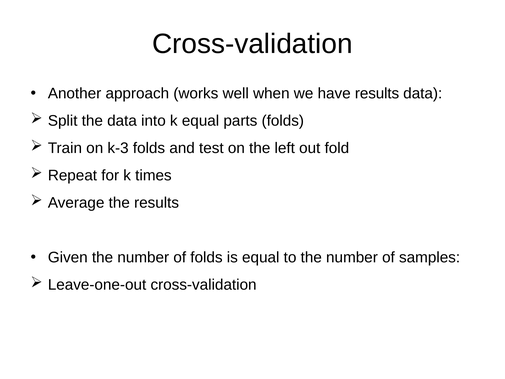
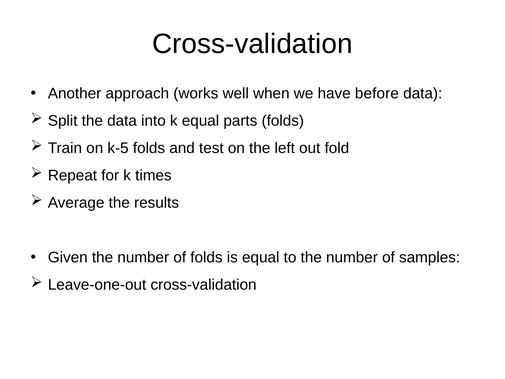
have results: results -> before
k-3: k-3 -> k-5
